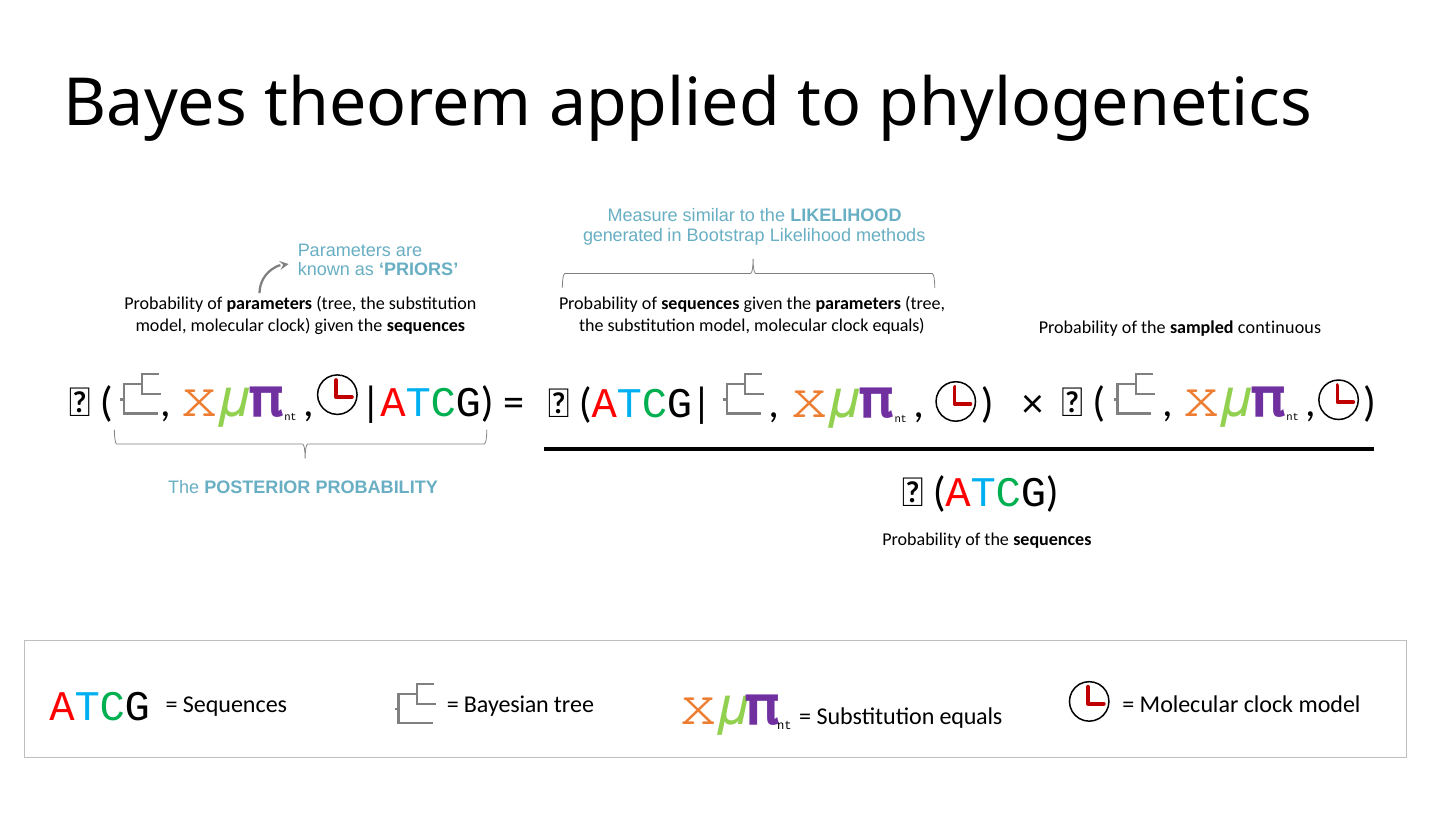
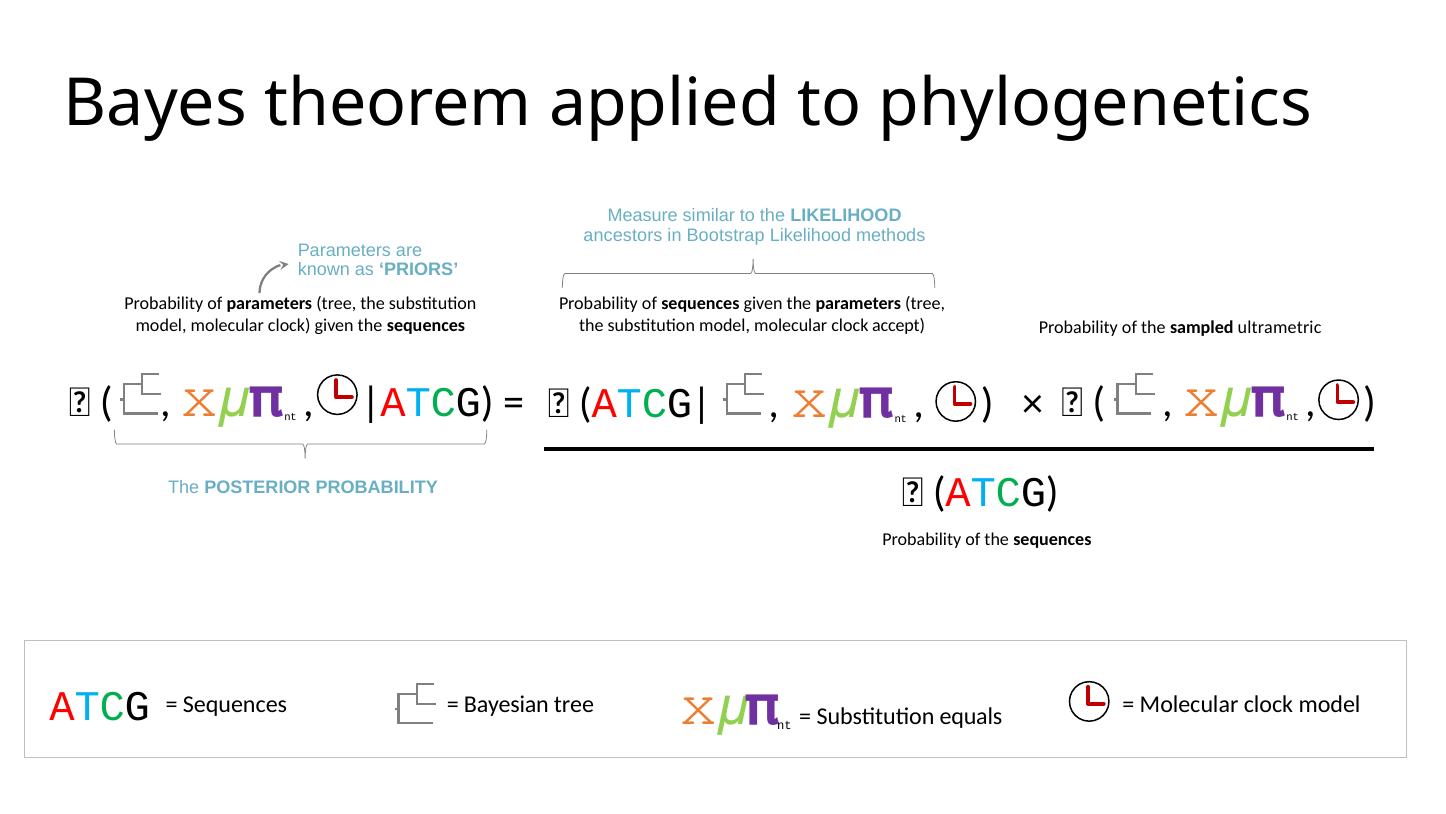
generated: generated -> ancestors
clock equals: equals -> accept
continuous: continuous -> ultrametric
